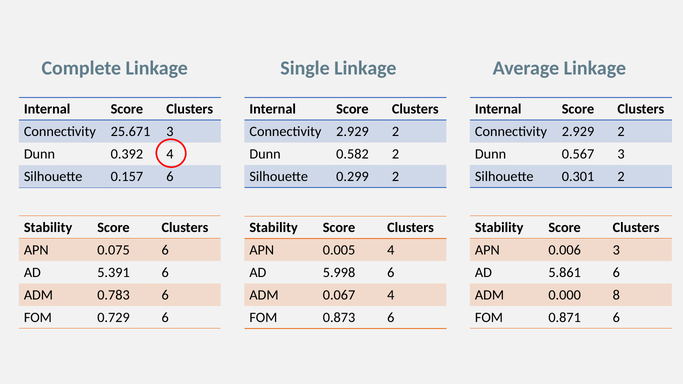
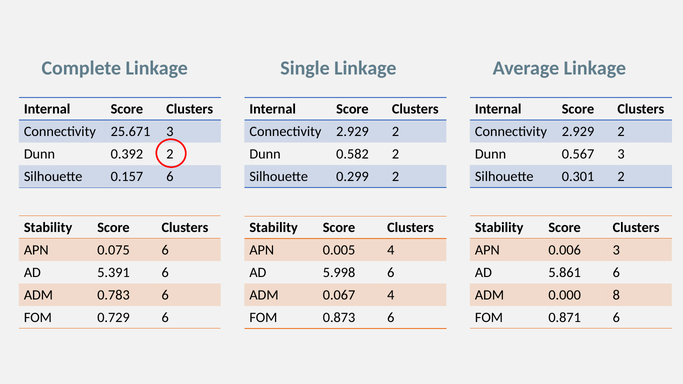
0.392 4: 4 -> 2
